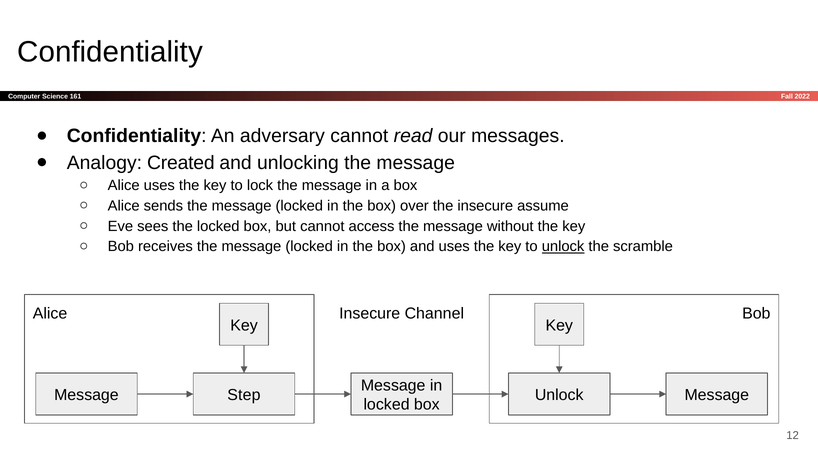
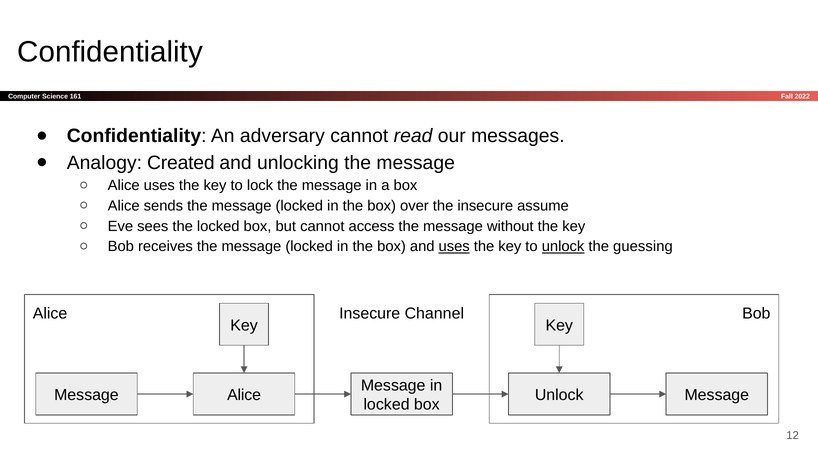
uses at (454, 247) underline: none -> present
scramble: scramble -> guessing
Step at (244, 395): Step -> Alice
